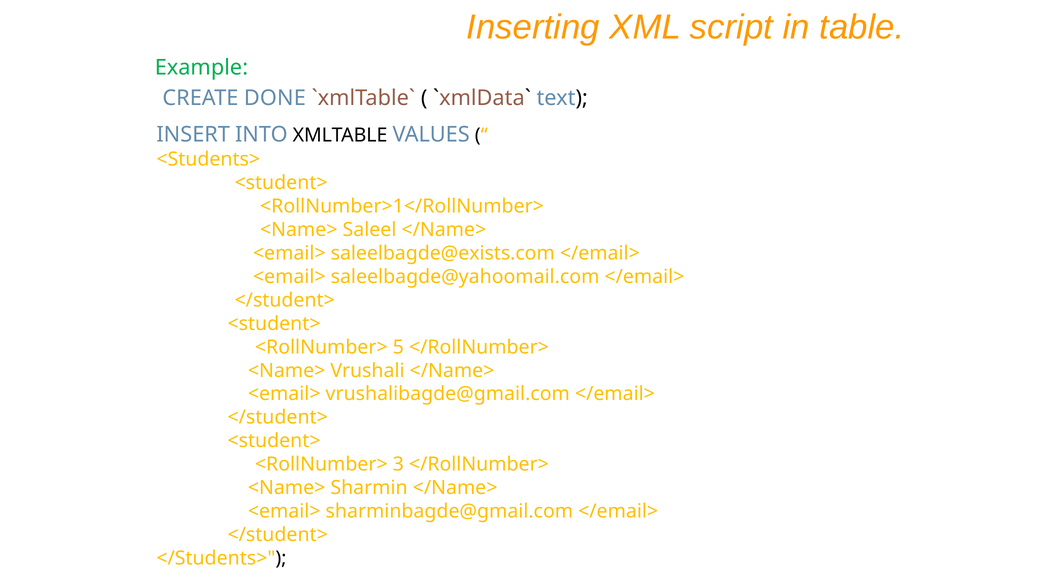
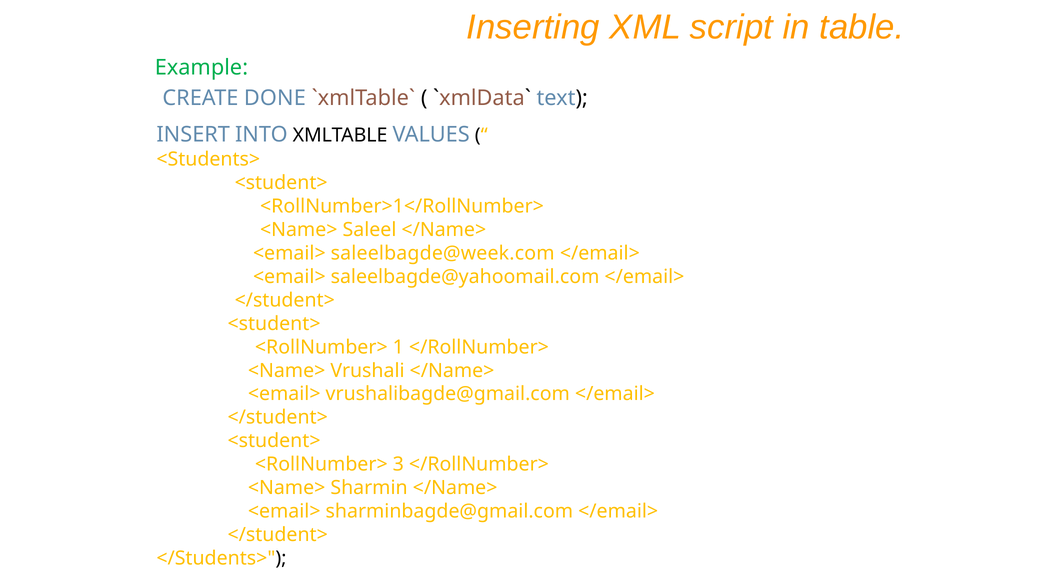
saleelbagde@exists.com: saleelbagde@exists.com -> saleelbagde@week.com
5: 5 -> 1
